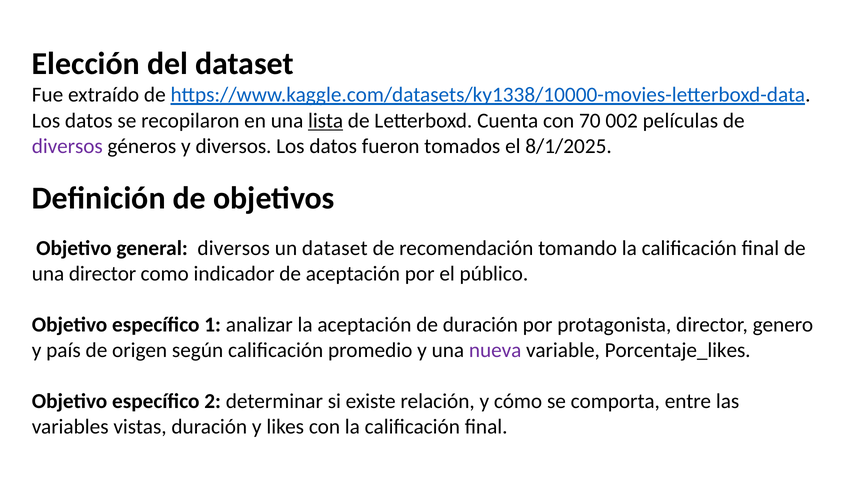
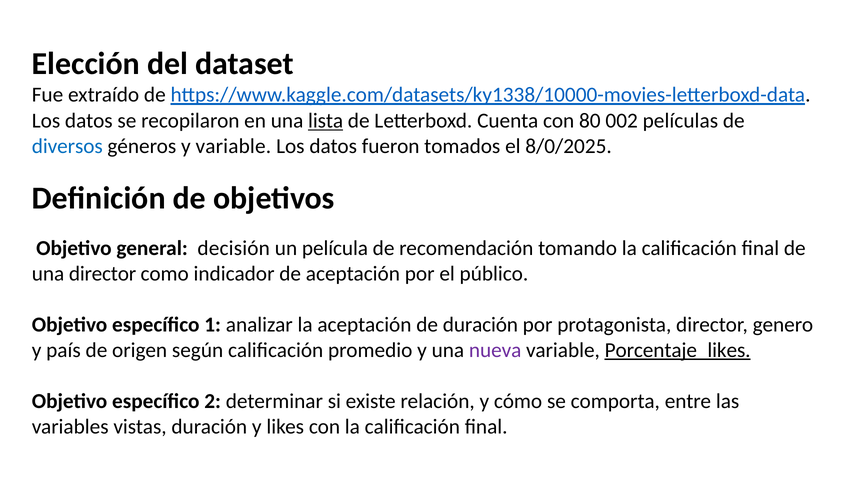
70: 70 -> 80
diversos at (67, 147) colour: purple -> blue
y diversos: diversos -> variable
8/1/2025: 8/1/2025 -> 8/0/2025
general diversos: diversos -> decisión
un dataset: dataset -> película
Porcentaje_likes underline: none -> present
